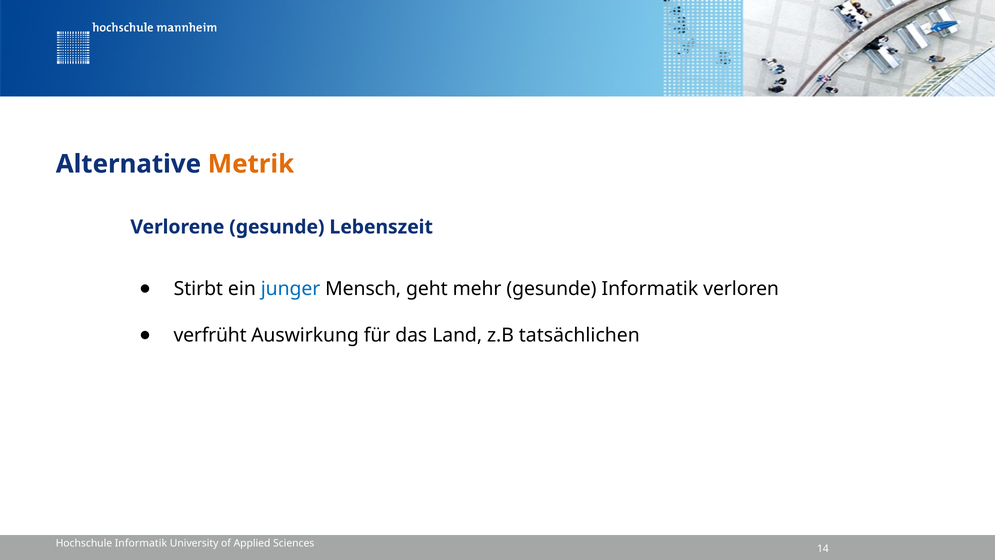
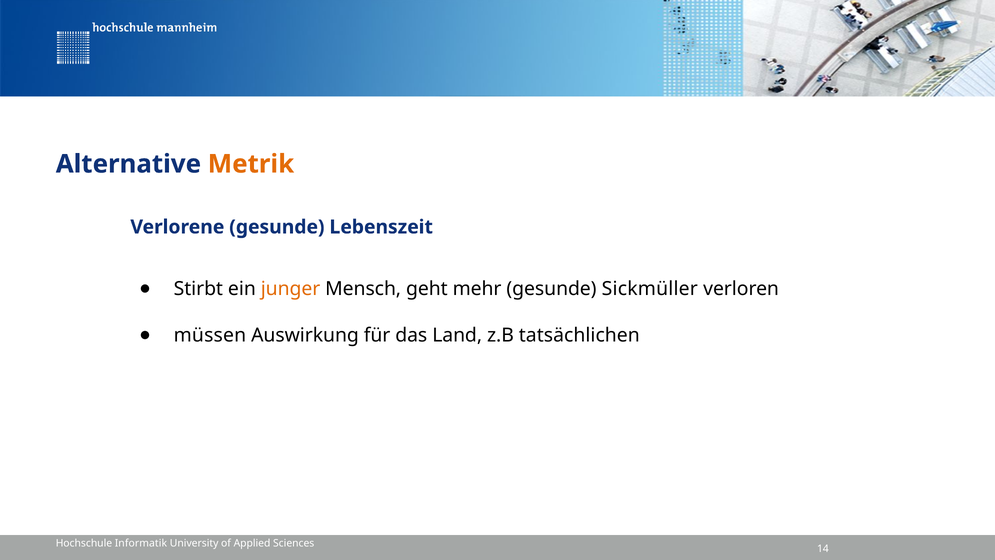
junger colour: blue -> orange
gesunde Informatik: Informatik -> Sickmüller
verfrüht: verfrüht -> müssen
